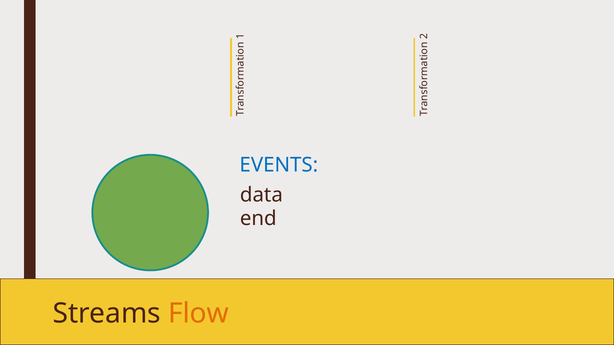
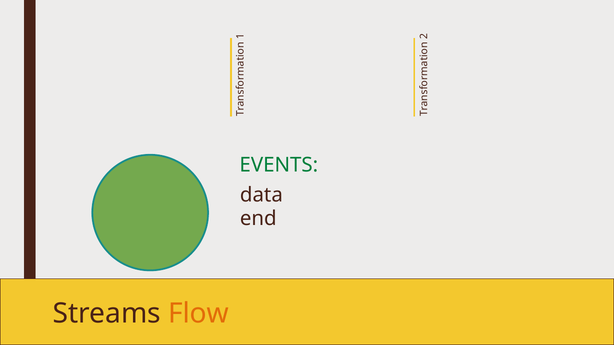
EVENTS colour: blue -> green
